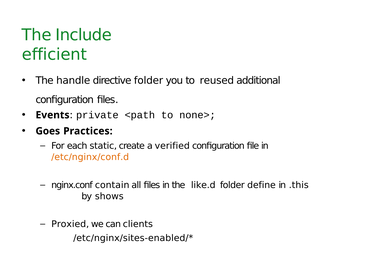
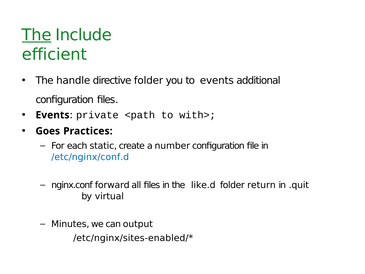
The at (37, 35) underline: none -> present
to reused: reused -> events
none>: none> -> with>
verified: verified -> number
/etc/nginx/conf.d colour: orange -> blue
contain: contain -> forward
define: define -> return
.this: .this -> .quit
shows: shows -> virtual
Proxied: Proxied -> Minutes
clients: clients -> output
